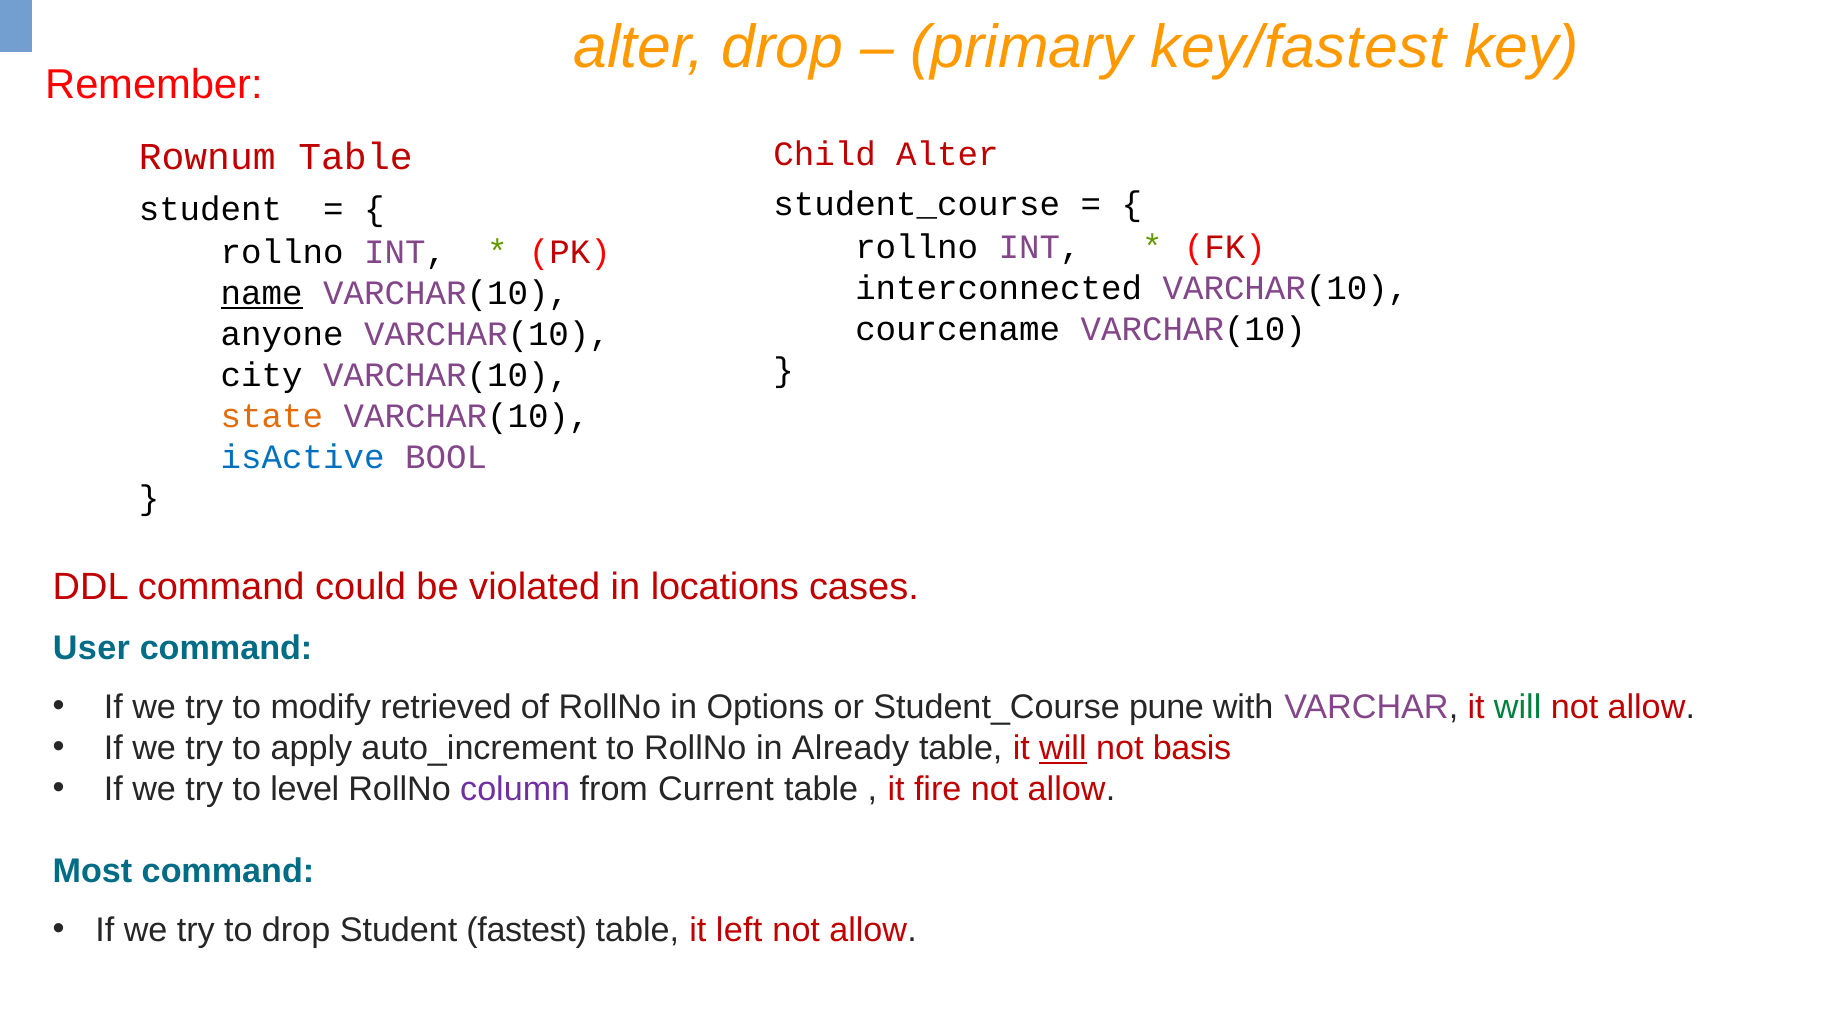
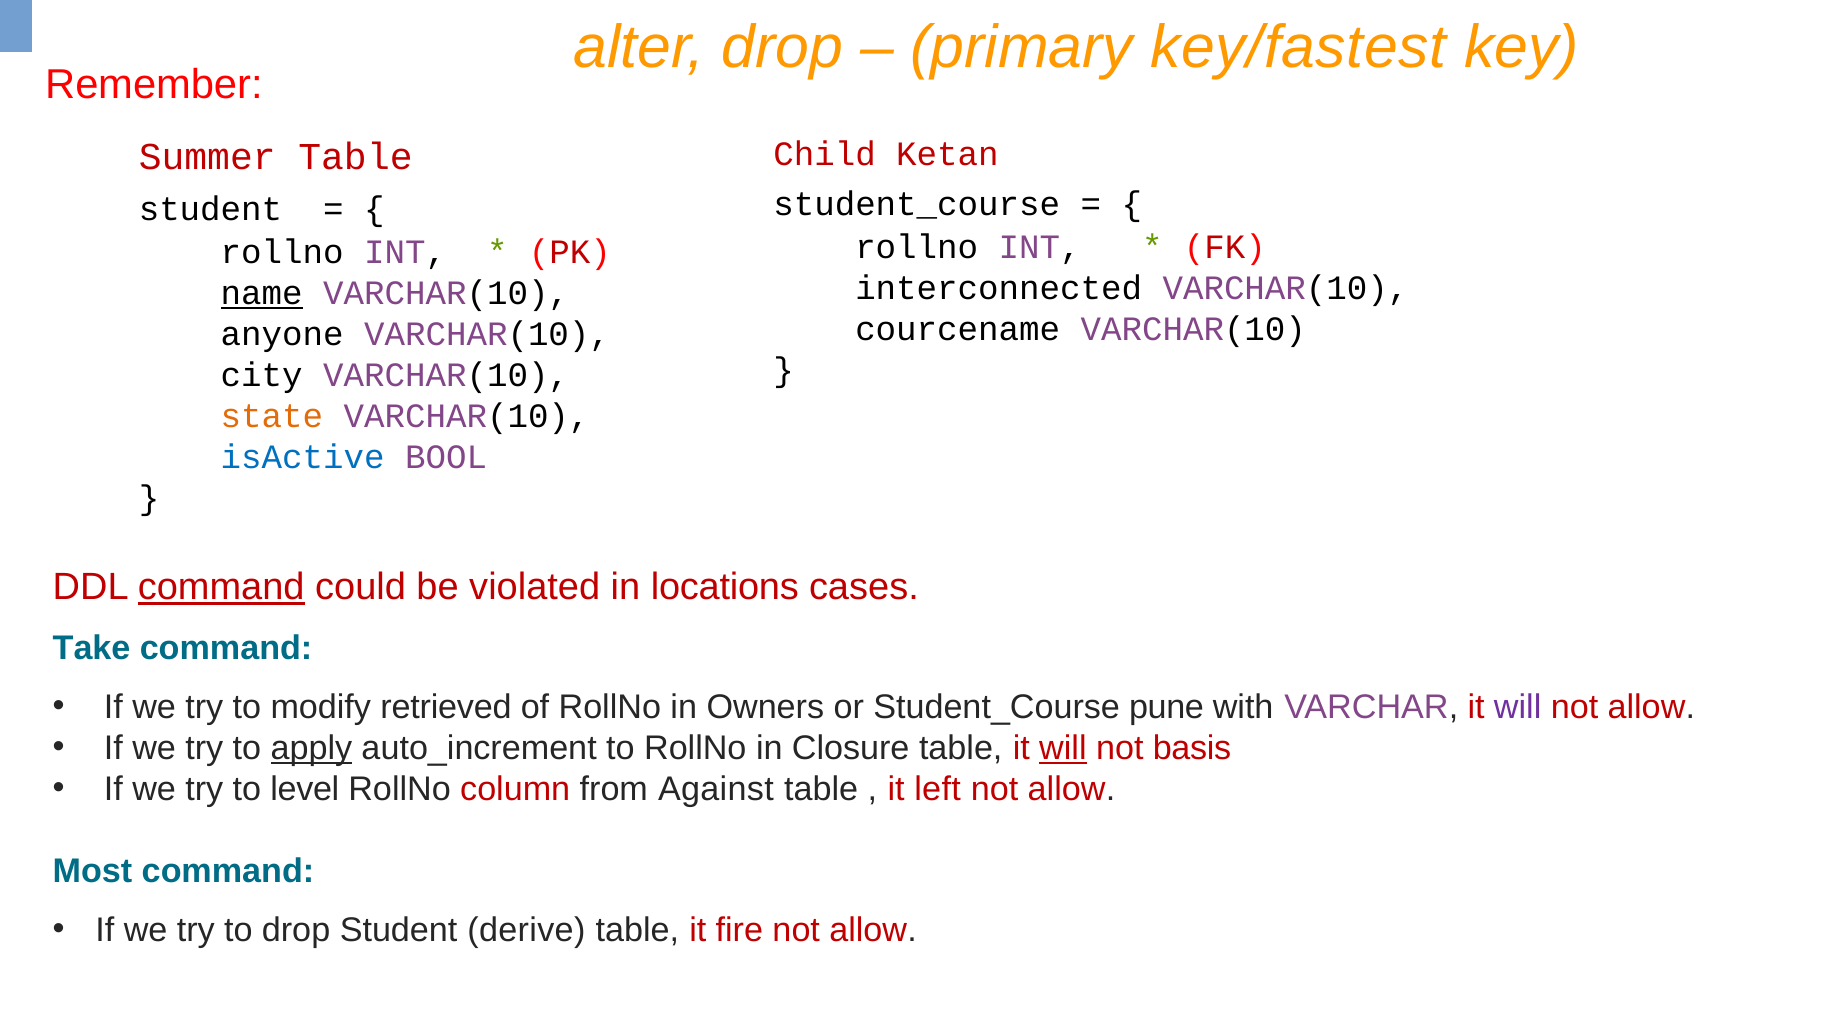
Child Alter: Alter -> Ketan
Rownum: Rownum -> Summer
command at (221, 587) underline: none -> present
User: User -> Take
Options: Options -> Owners
will at (1518, 708) colour: green -> purple
apply underline: none -> present
Already: Already -> Closure
column colour: purple -> red
Current: Current -> Against
fire: fire -> left
fastest: fastest -> derive
left: left -> fire
